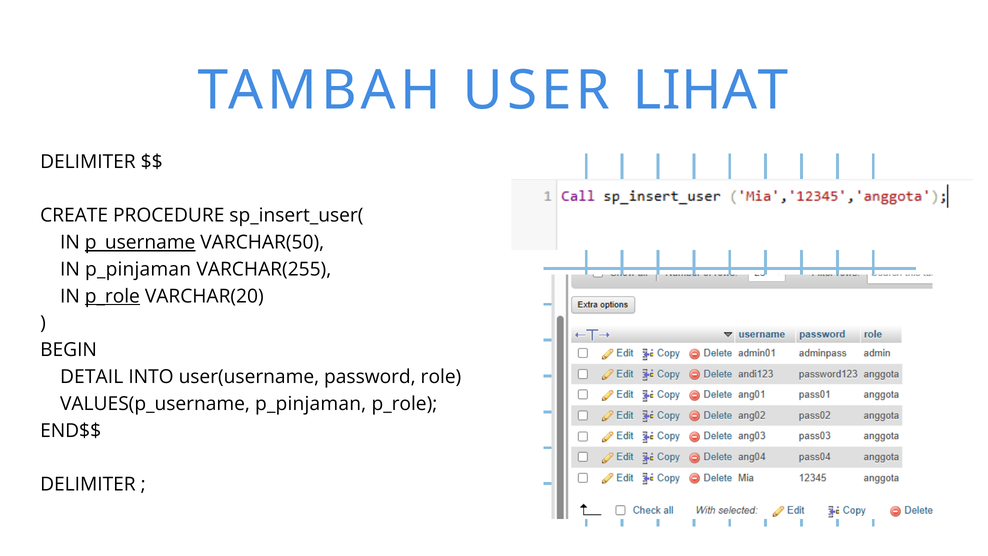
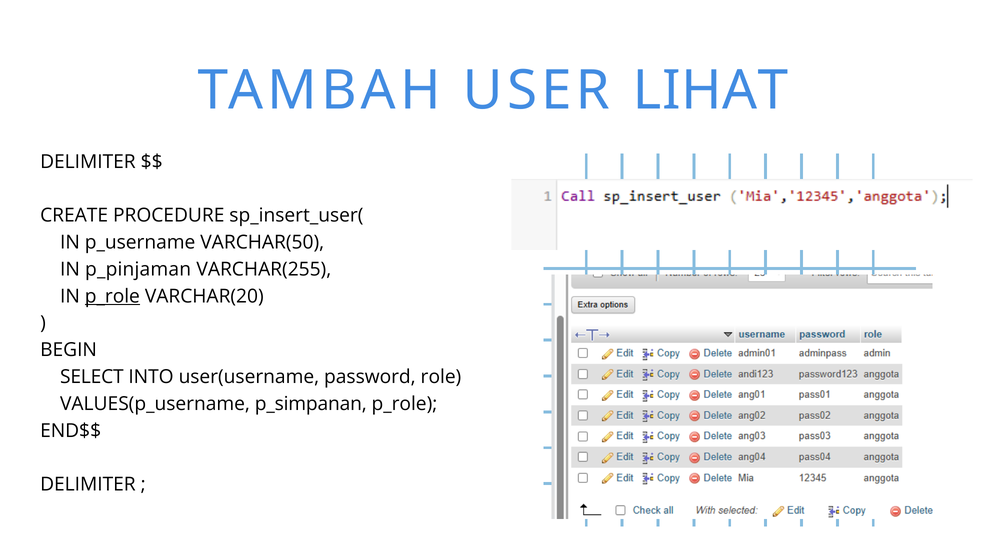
p_username underline: present -> none
DETAIL: DETAIL -> SELECT
VALUES(p_username p_pinjaman: p_pinjaman -> p_simpanan
